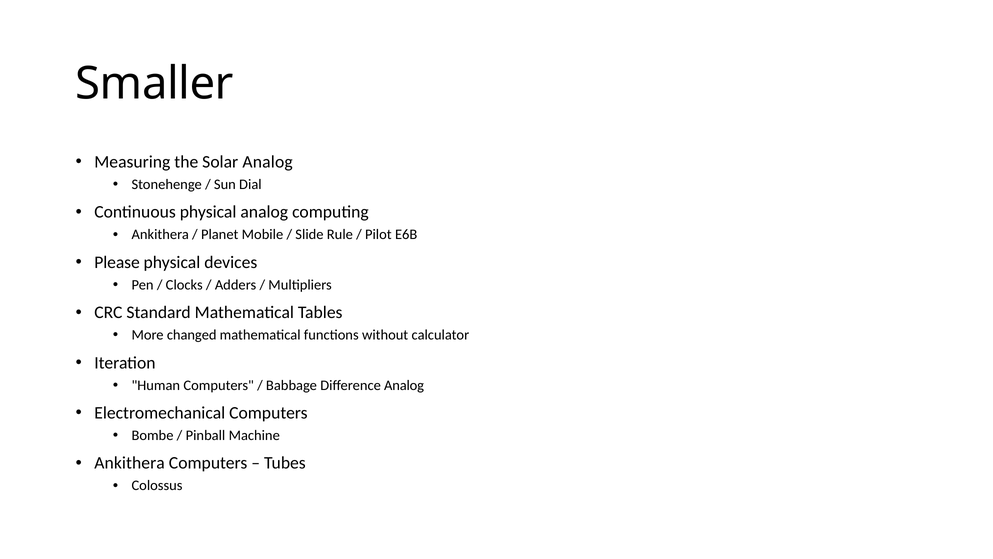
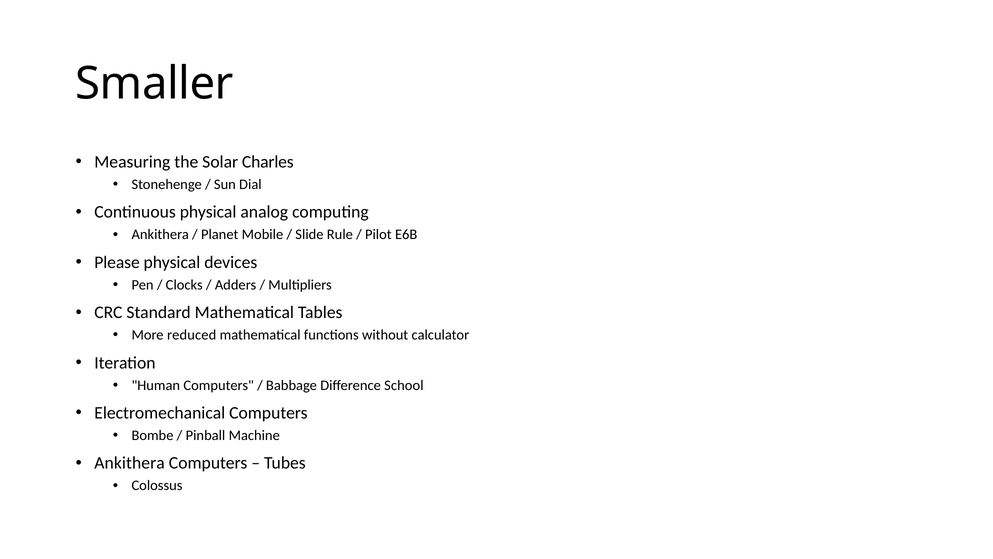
Solar Analog: Analog -> Charles
changed: changed -> reduced
Difference Analog: Analog -> School
